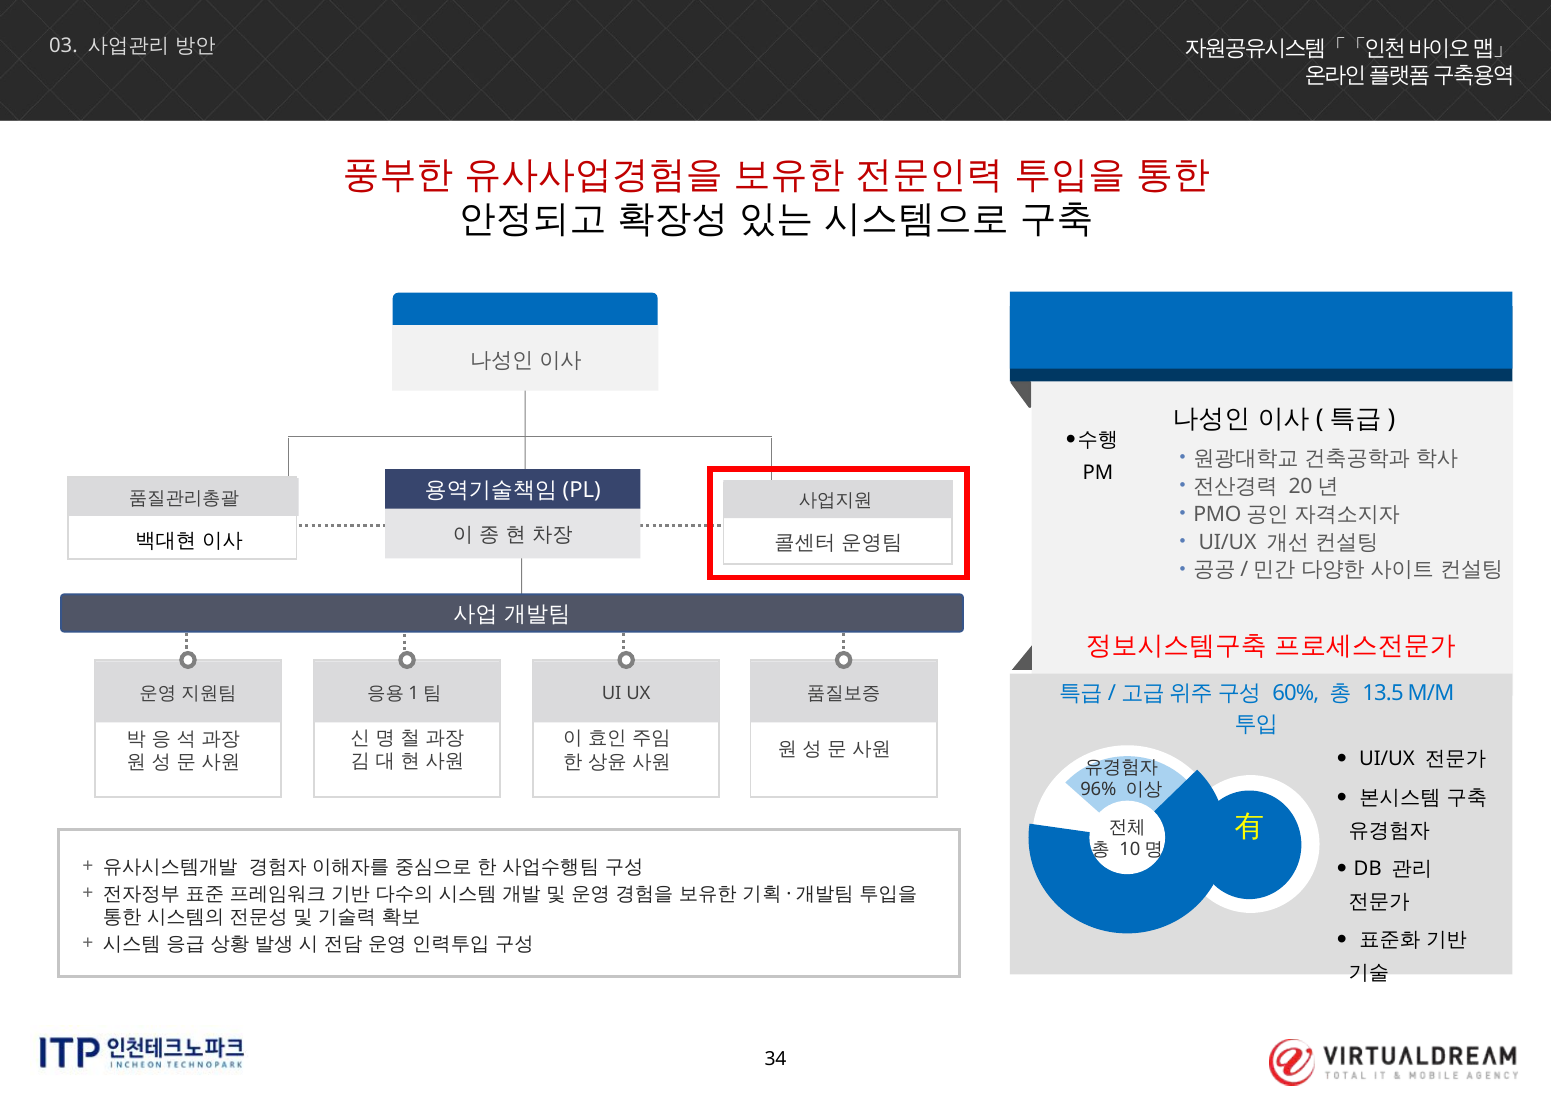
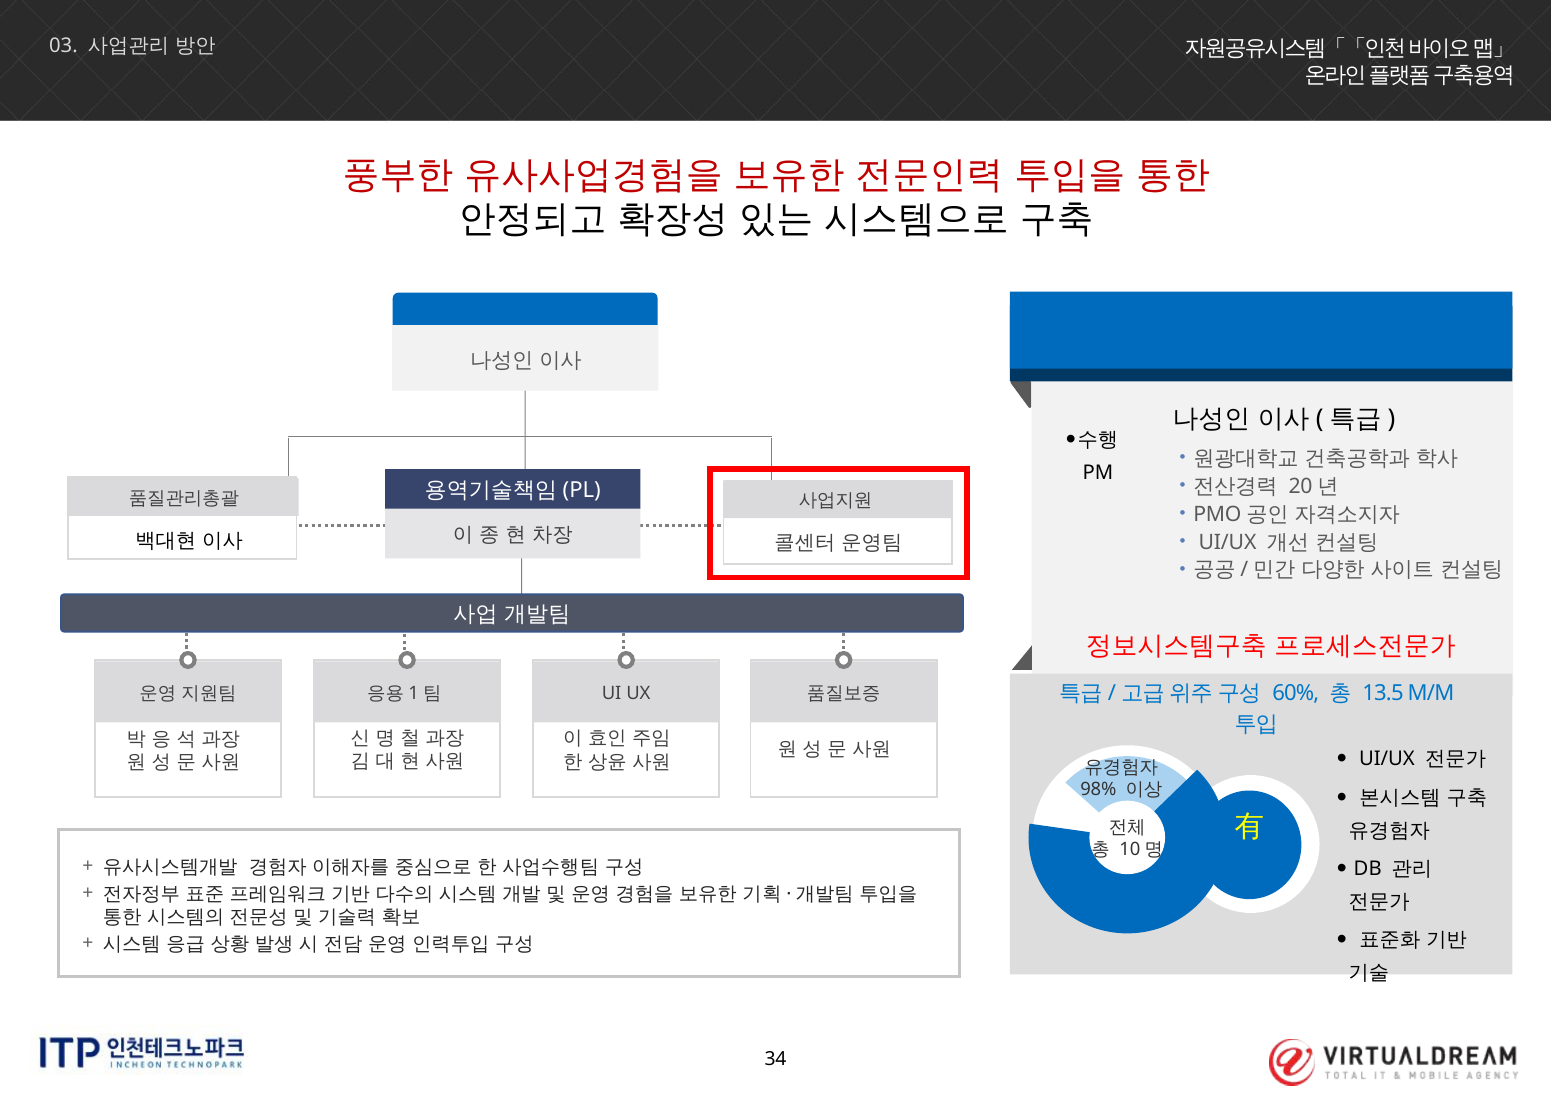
96%: 96% -> 98%
